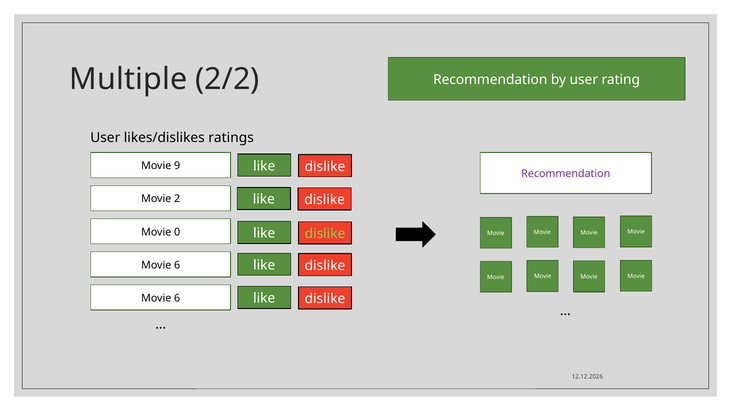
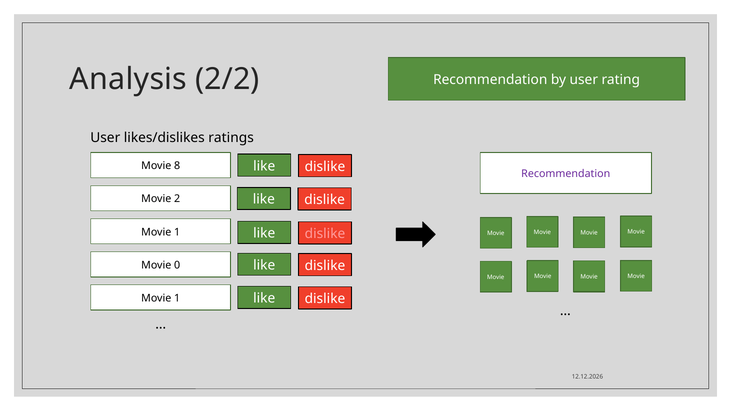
Multiple: Multiple -> Analysis
9: 9 -> 8
0 at (177, 232): 0 -> 1
dislike at (325, 234) colour: light green -> pink
6 at (177, 265): 6 -> 0
6 at (177, 298): 6 -> 1
